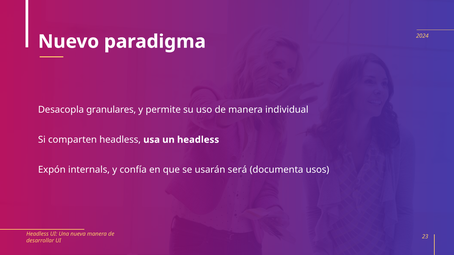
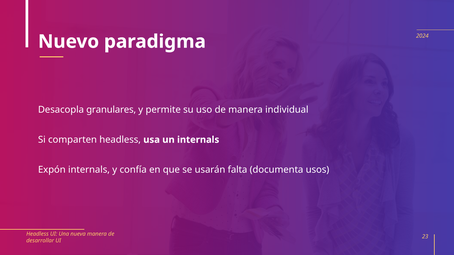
un headless: headless -> internals
será: será -> falta
